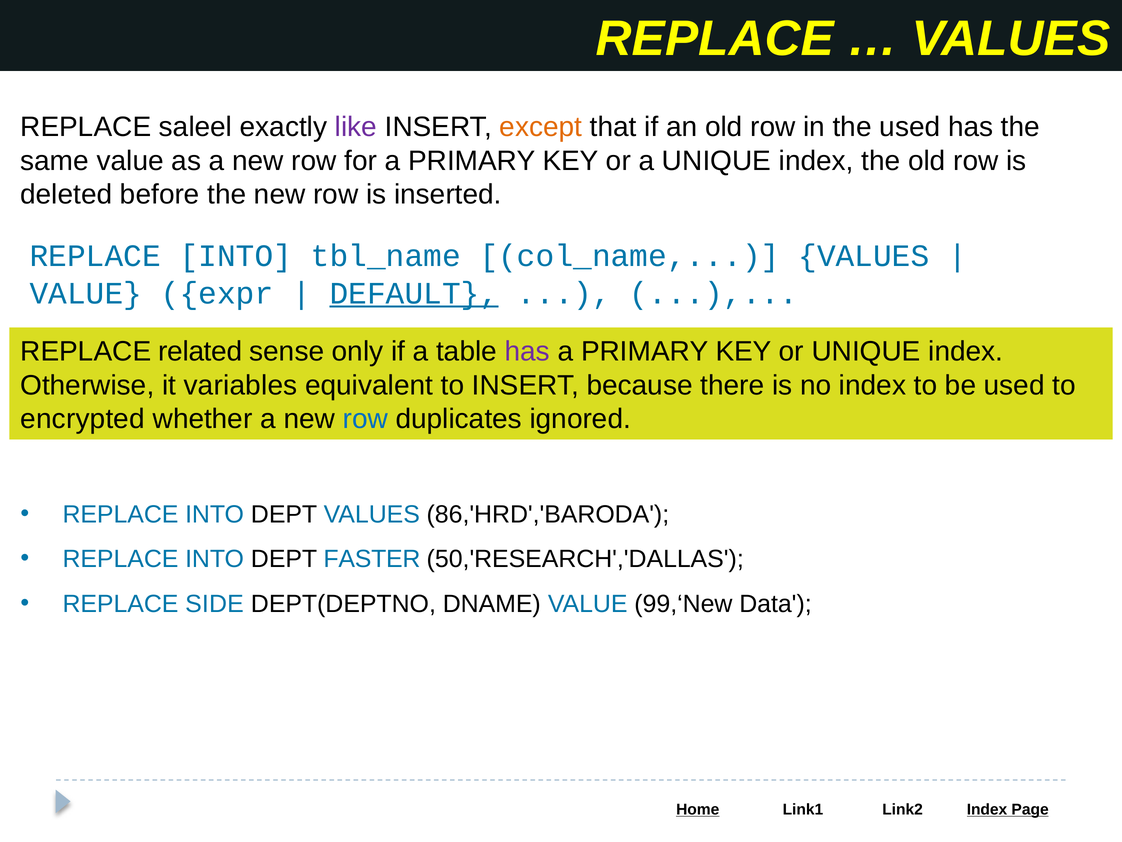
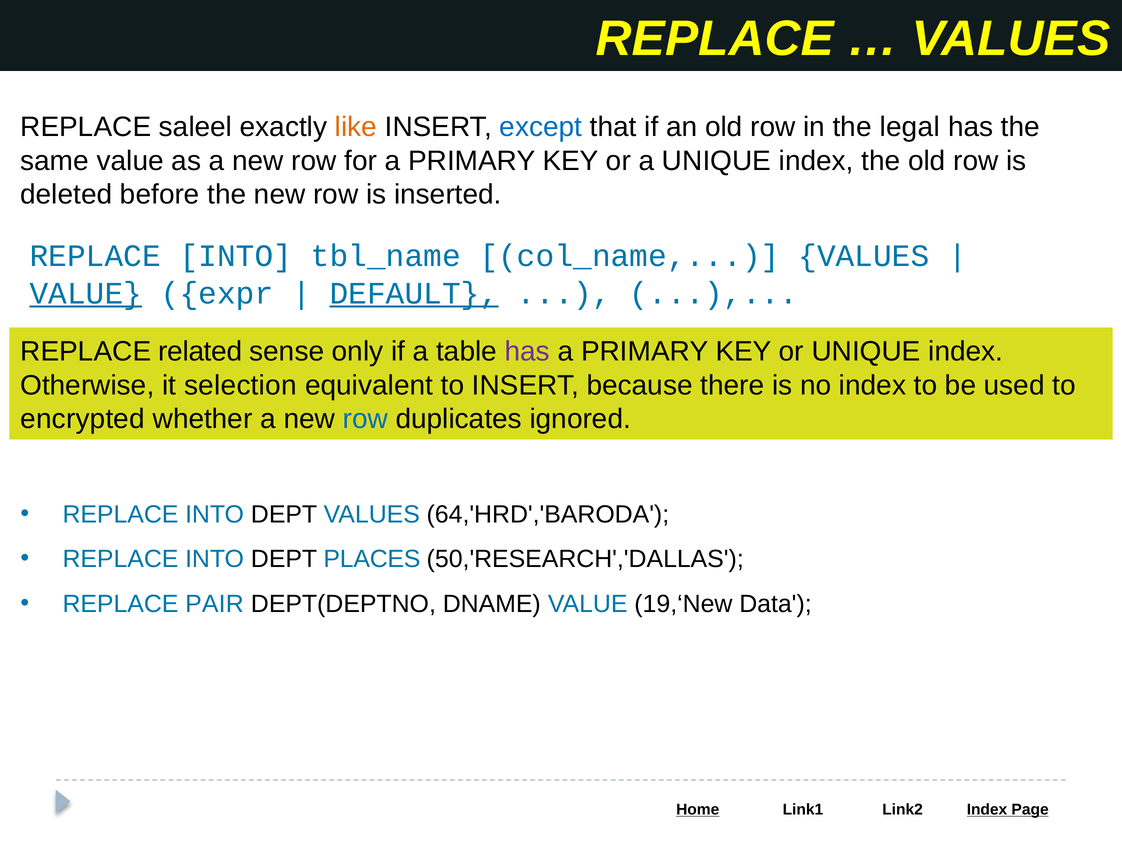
like colour: purple -> orange
except colour: orange -> blue
the used: used -> legal
VALUE at (86, 293) underline: none -> present
variables: variables -> selection
86,'HRD','BARODA: 86,'HRD','BARODA -> 64,'HRD','BARODA
FASTER: FASTER -> PLACES
SIDE: SIDE -> PAIR
99,‘New: 99,‘New -> 19,‘New
